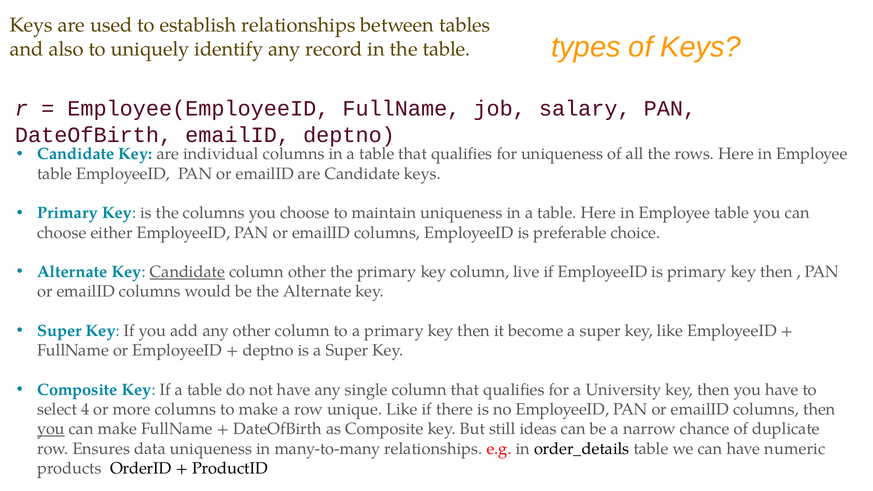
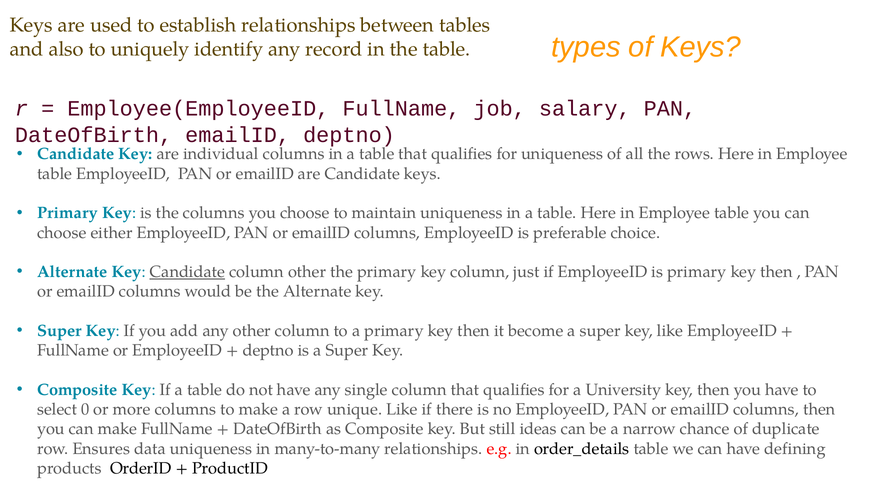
live: live -> just
4: 4 -> 0
you at (51, 429) underline: present -> none
numeric: numeric -> defining
